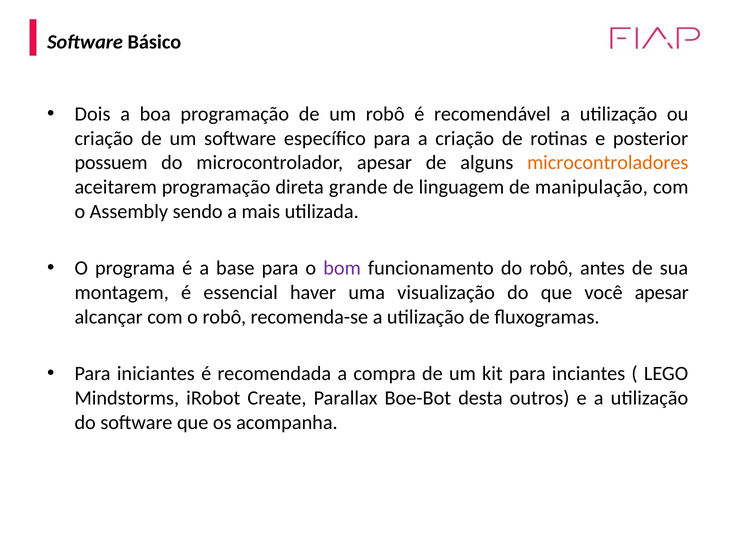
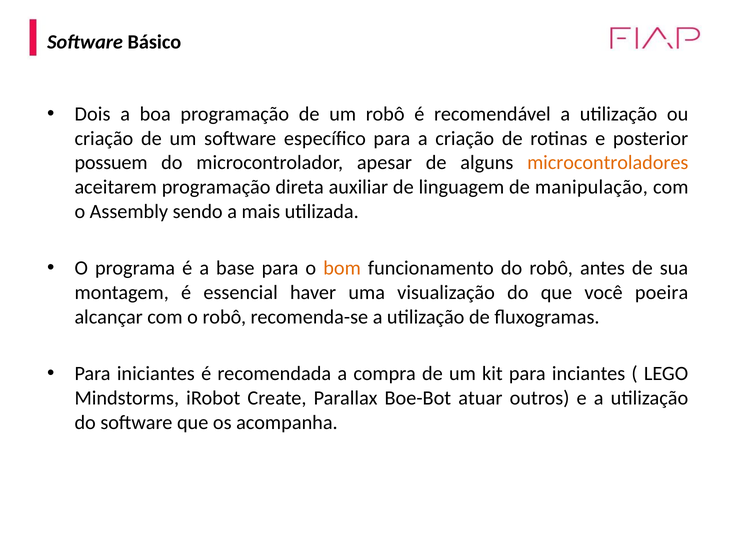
grande: grande -> auxiliar
bom colour: purple -> orange
você apesar: apesar -> poeira
desta: desta -> atuar
